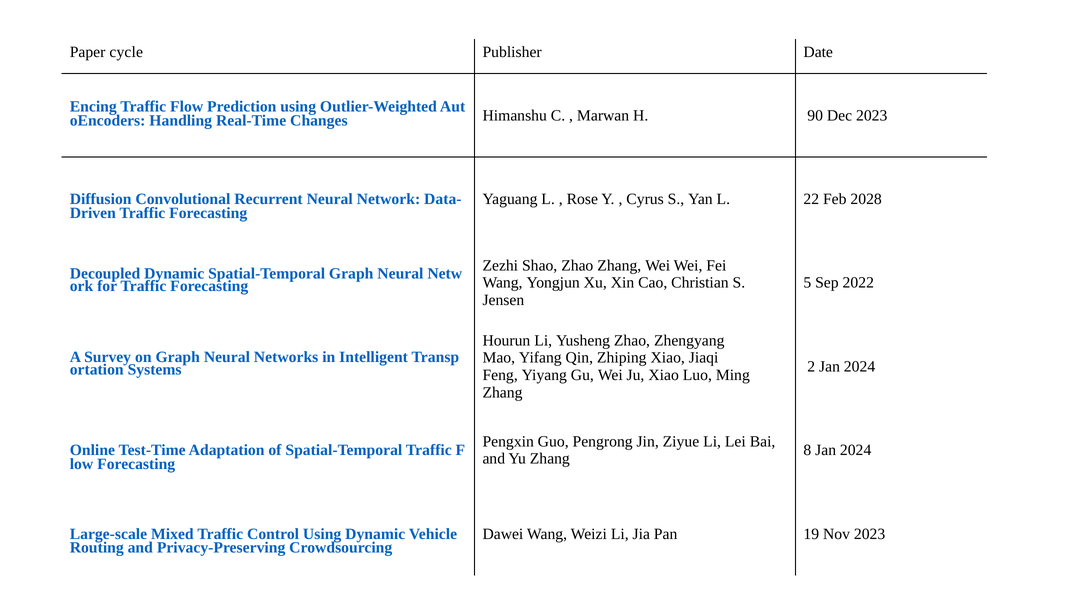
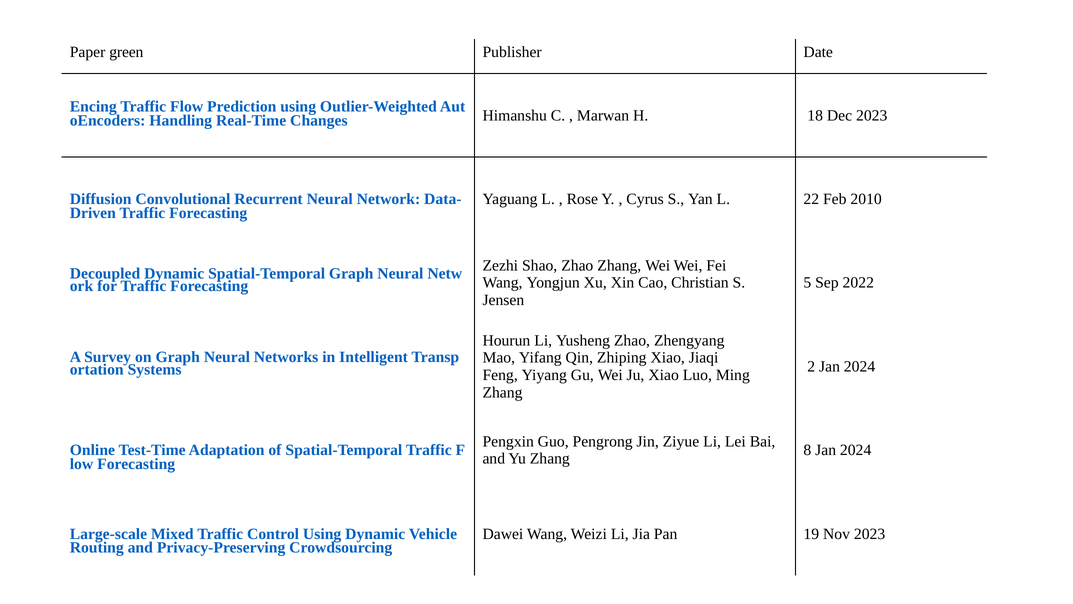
cycle: cycle -> green
90: 90 -> 18
2028: 2028 -> 2010
